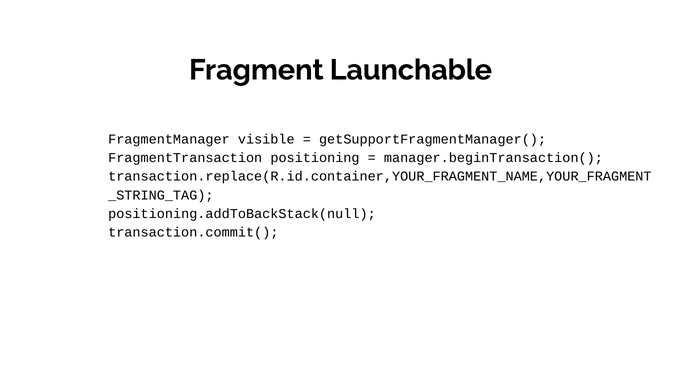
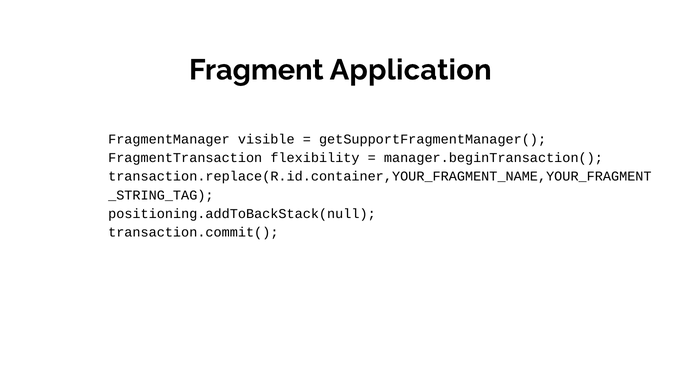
Launchable: Launchable -> Application
positioning: positioning -> flexibility
